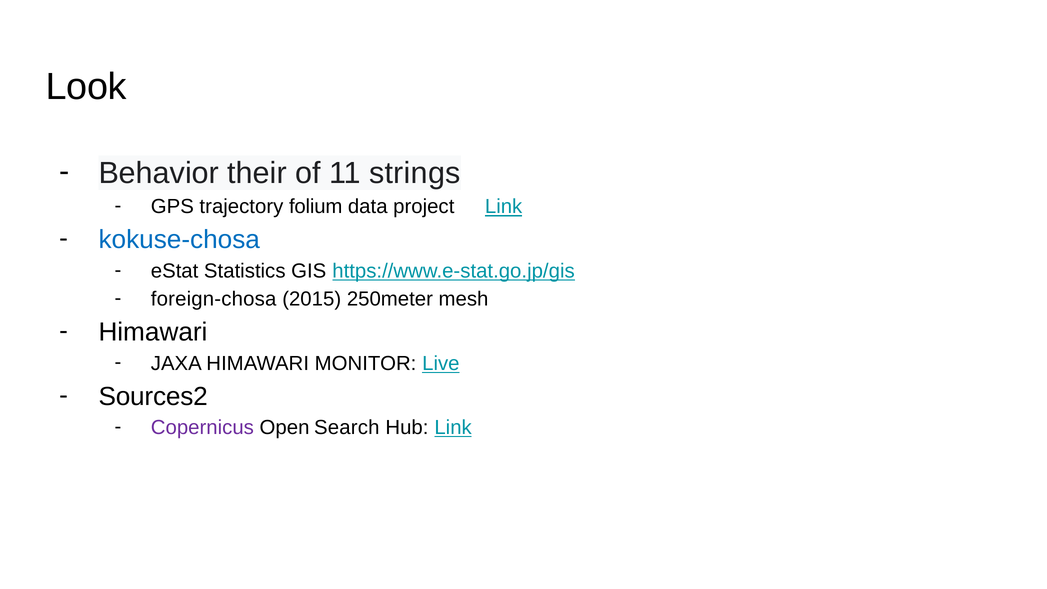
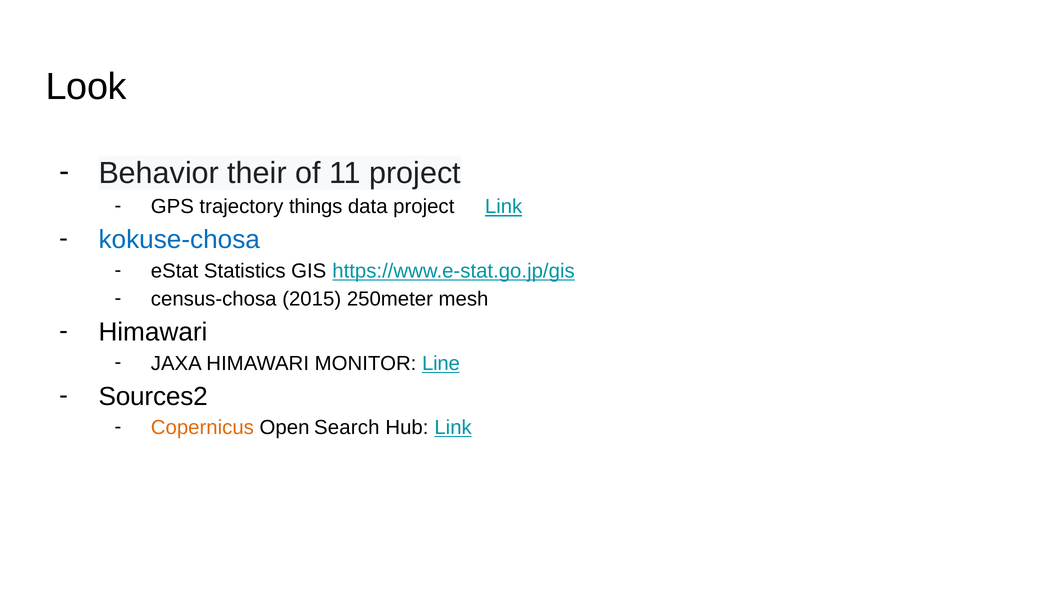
11 strings: strings -> project
folium: folium -> things
foreign-chosa: foreign-chosa -> census-chosa
Live: Live -> Line
Copernicus colour: purple -> orange
